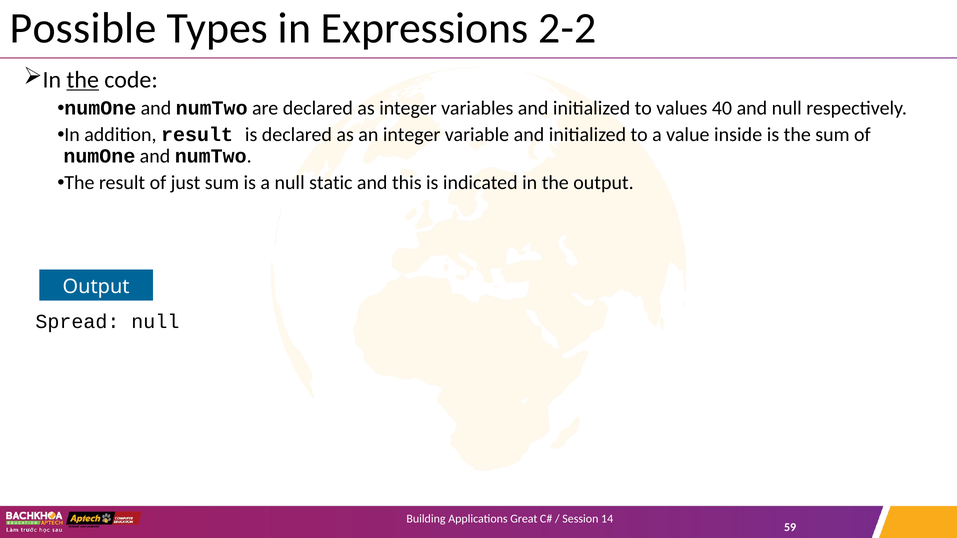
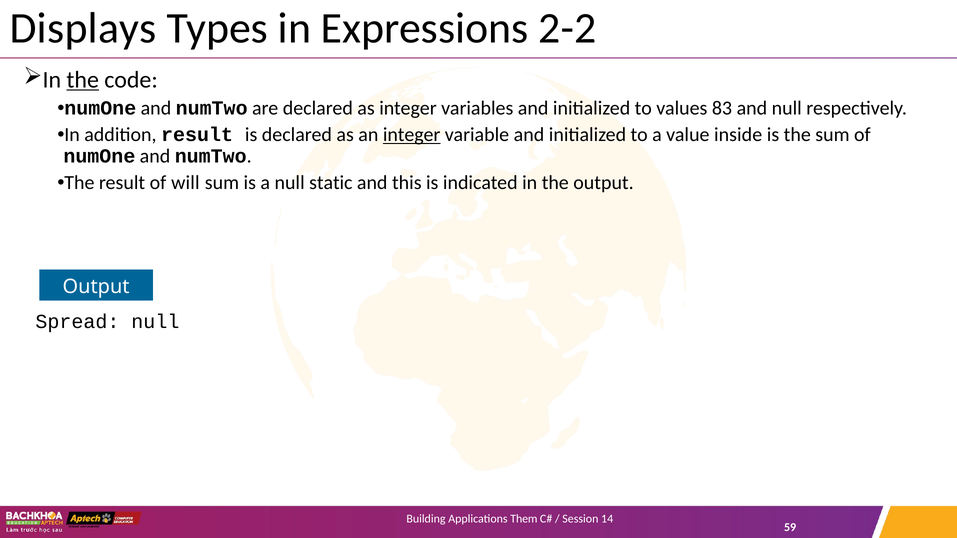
Possible: Possible -> Displays
40: 40 -> 83
integer at (412, 135) underline: none -> present
just: just -> will
Great: Great -> Them
